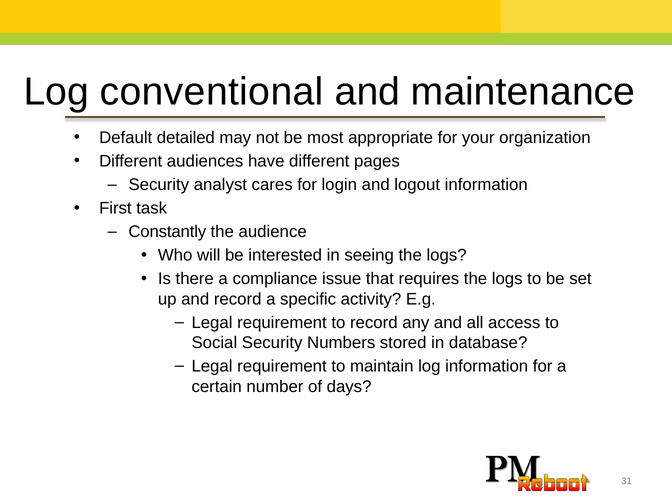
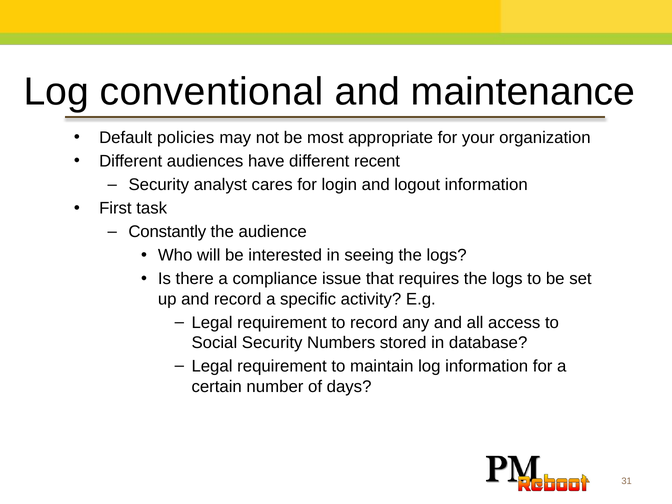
detailed: detailed -> policies
pages: pages -> recent
